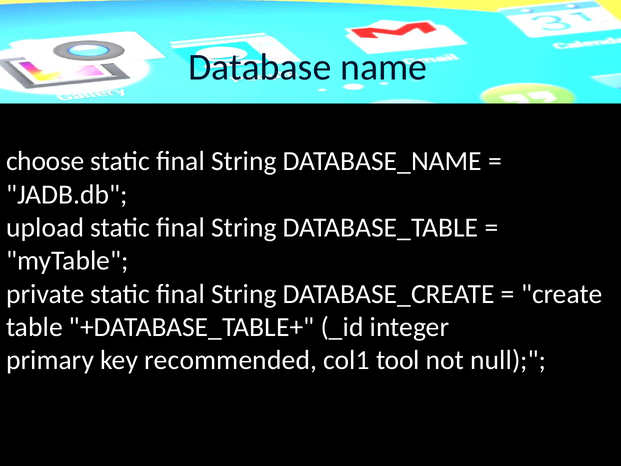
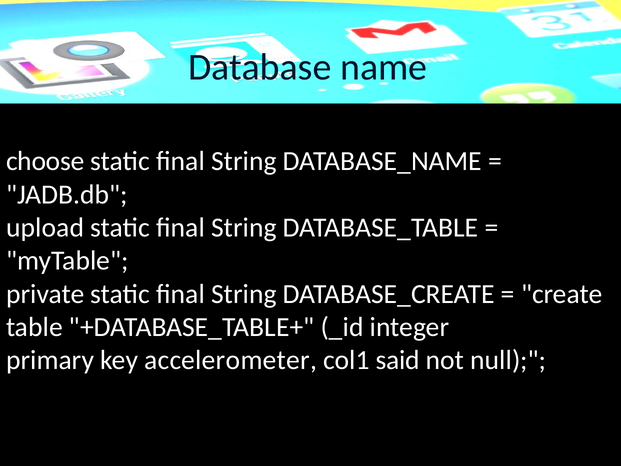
recommended: recommended -> accelerometer
tool: tool -> said
